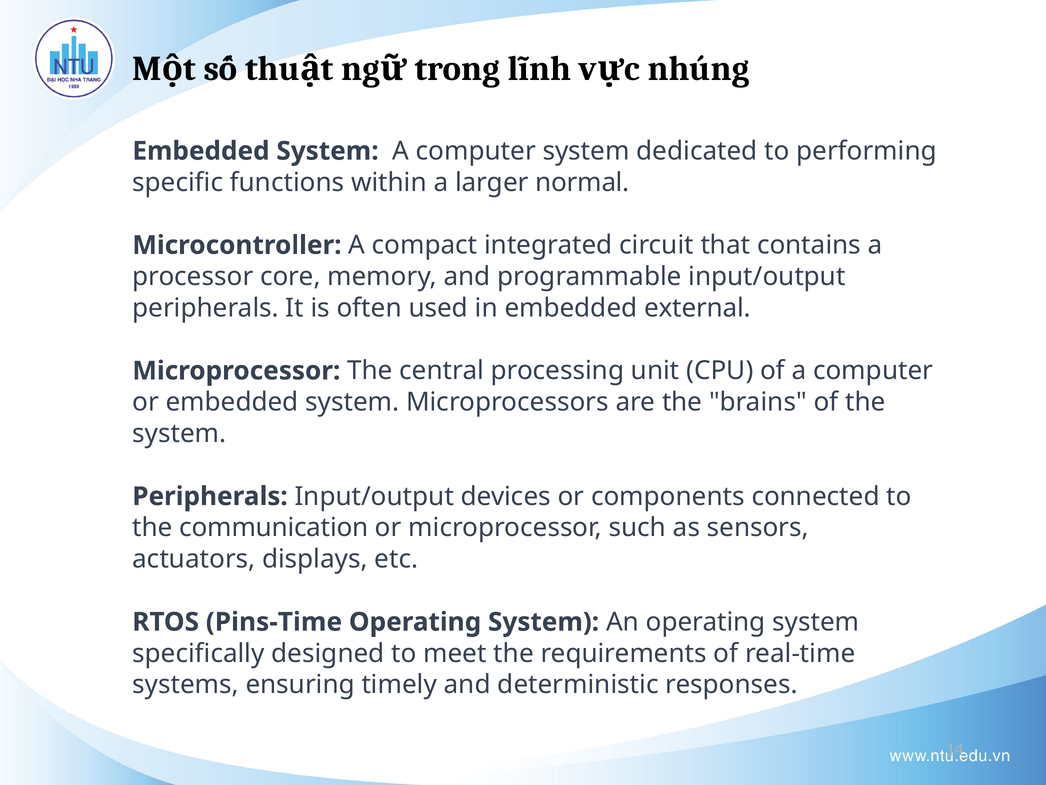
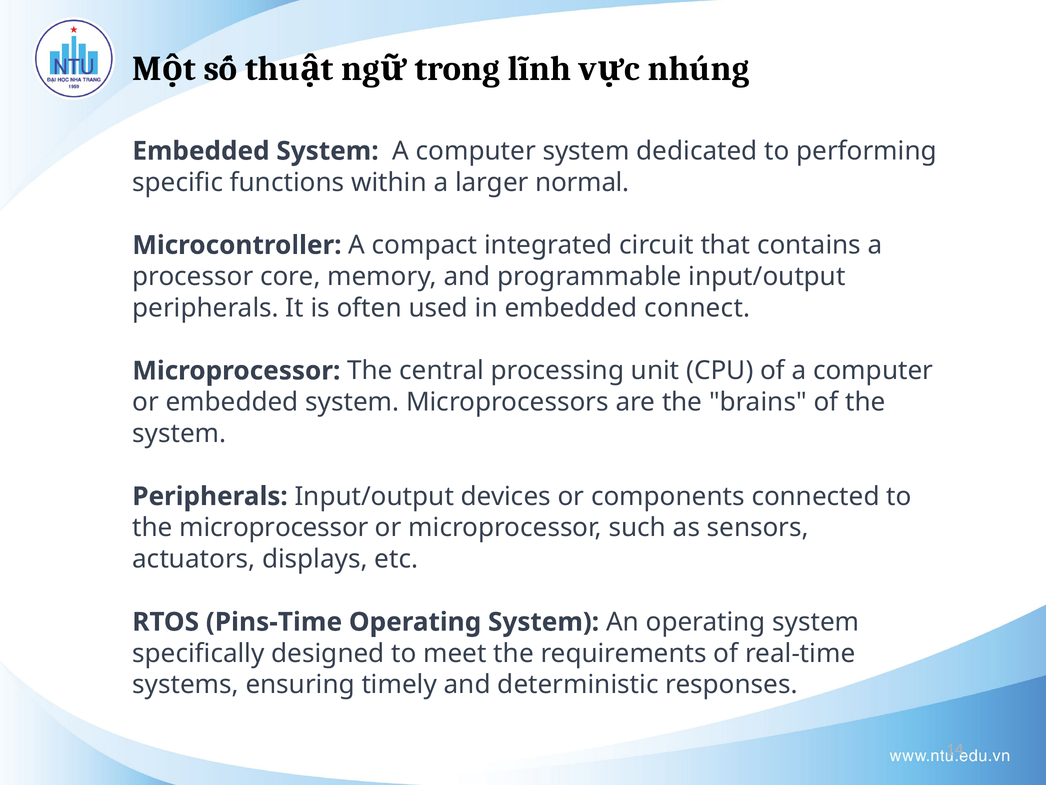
external: external -> connect
the communication: communication -> microprocessor
